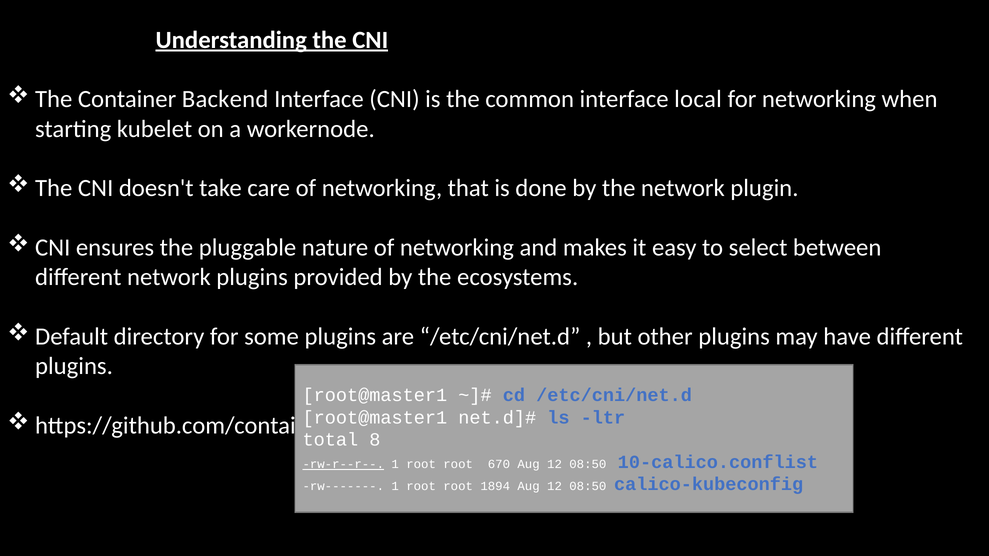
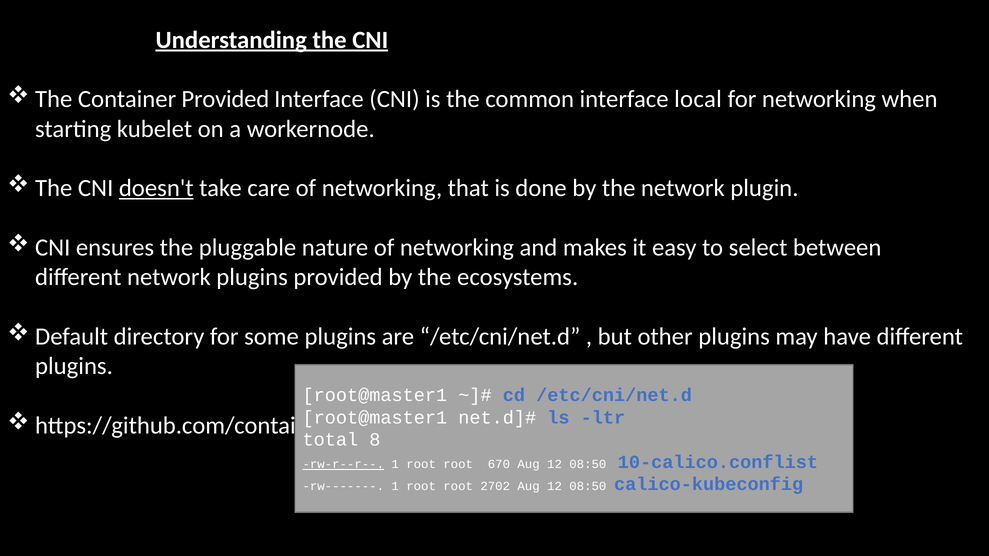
Container Backend: Backend -> Provided
doesn't underline: none -> present
1894: 1894 -> 2702
